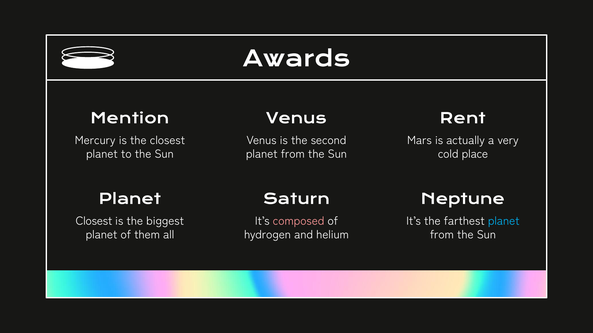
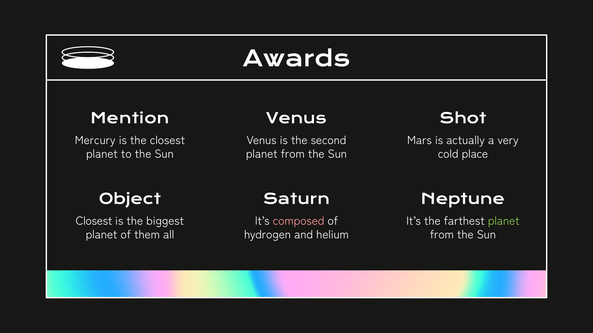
Rent: Rent -> Shot
Planet at (130, 200): Planet -> Object
planet at (504, 221) colour: light blue -> light green
